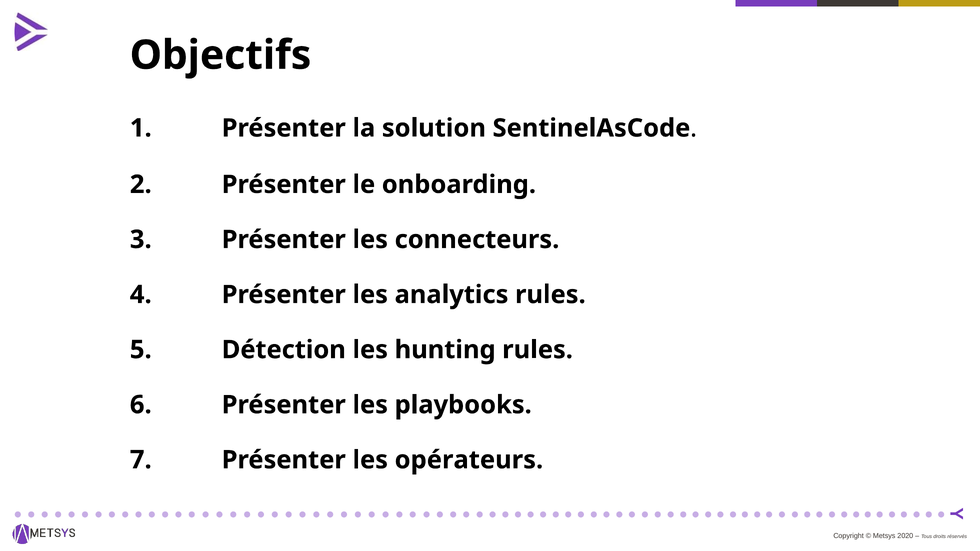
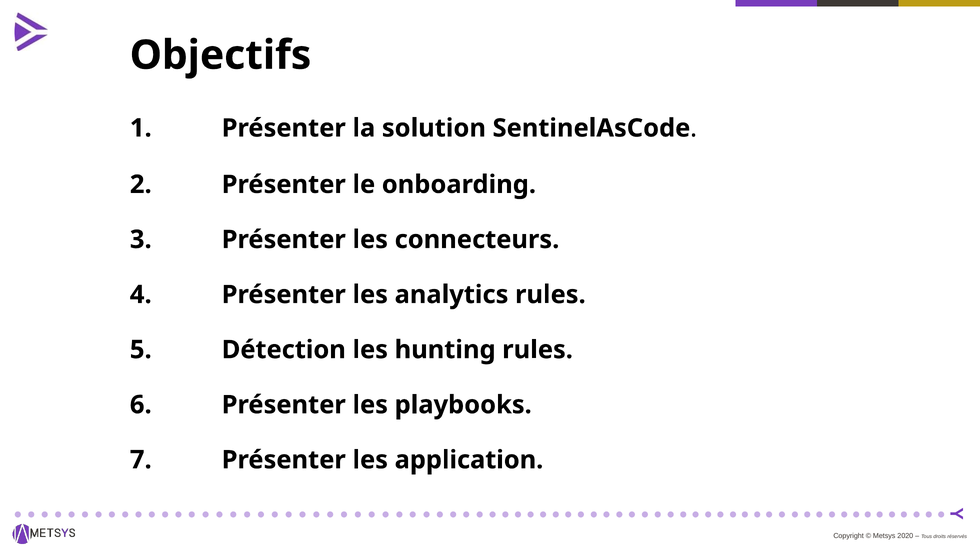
opérateurs: opérateurs -> application
